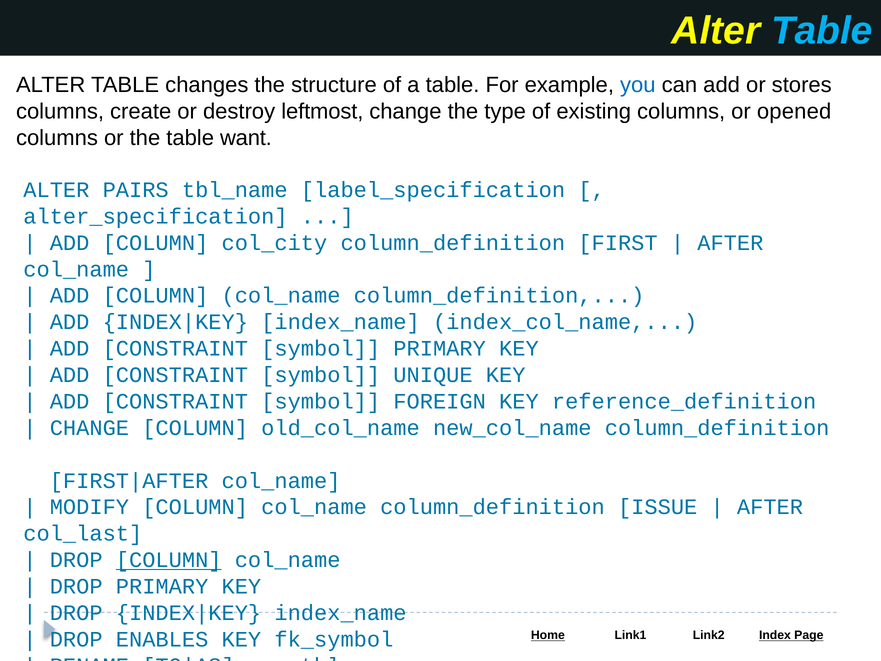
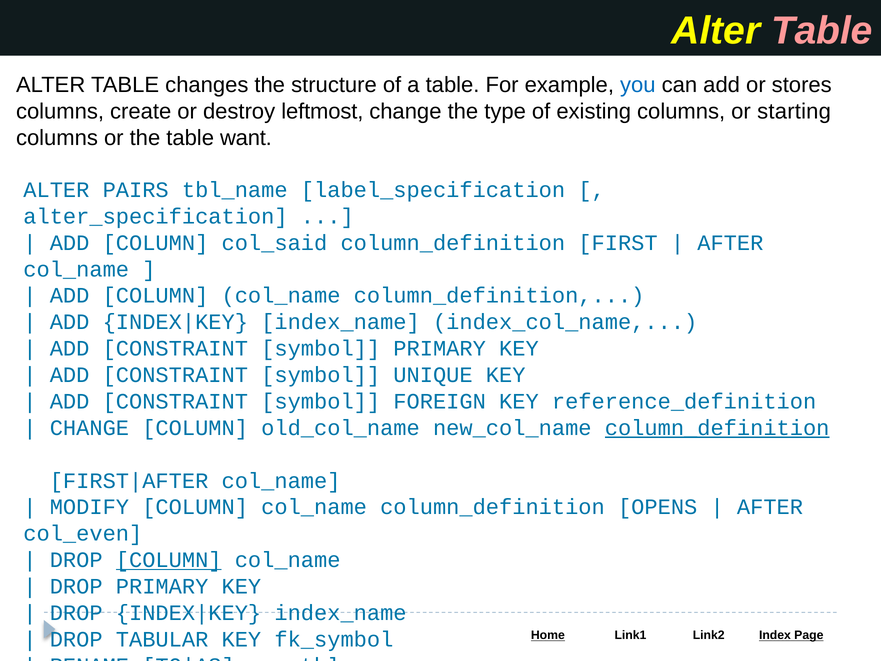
Table at (822, 31) colour: light blue -> pink
opened: opened -> starting
col_city: col_city -> col_said
column_definition at (717, 428) underline: none -> present
ISSUE: ISSUE -> OPENS
col_last: col_last -> col_even
ENABLES: ENABLES -> TABULAR
